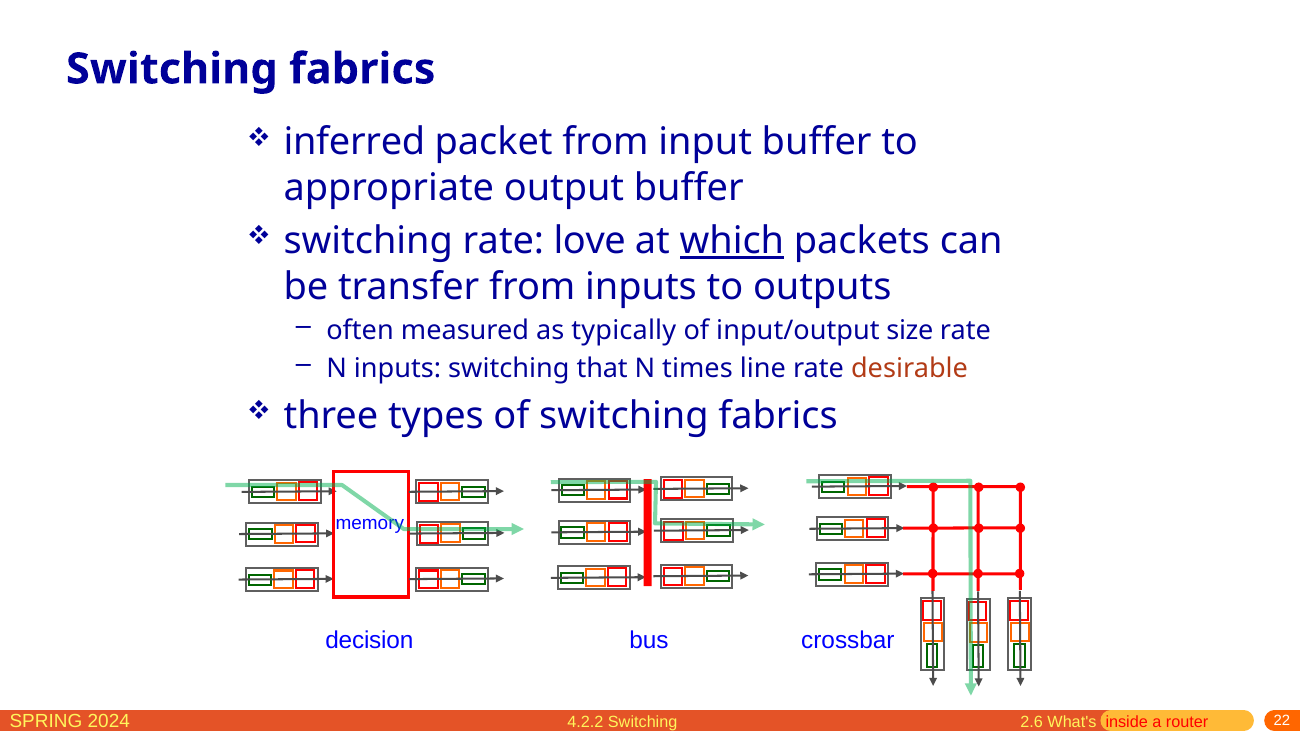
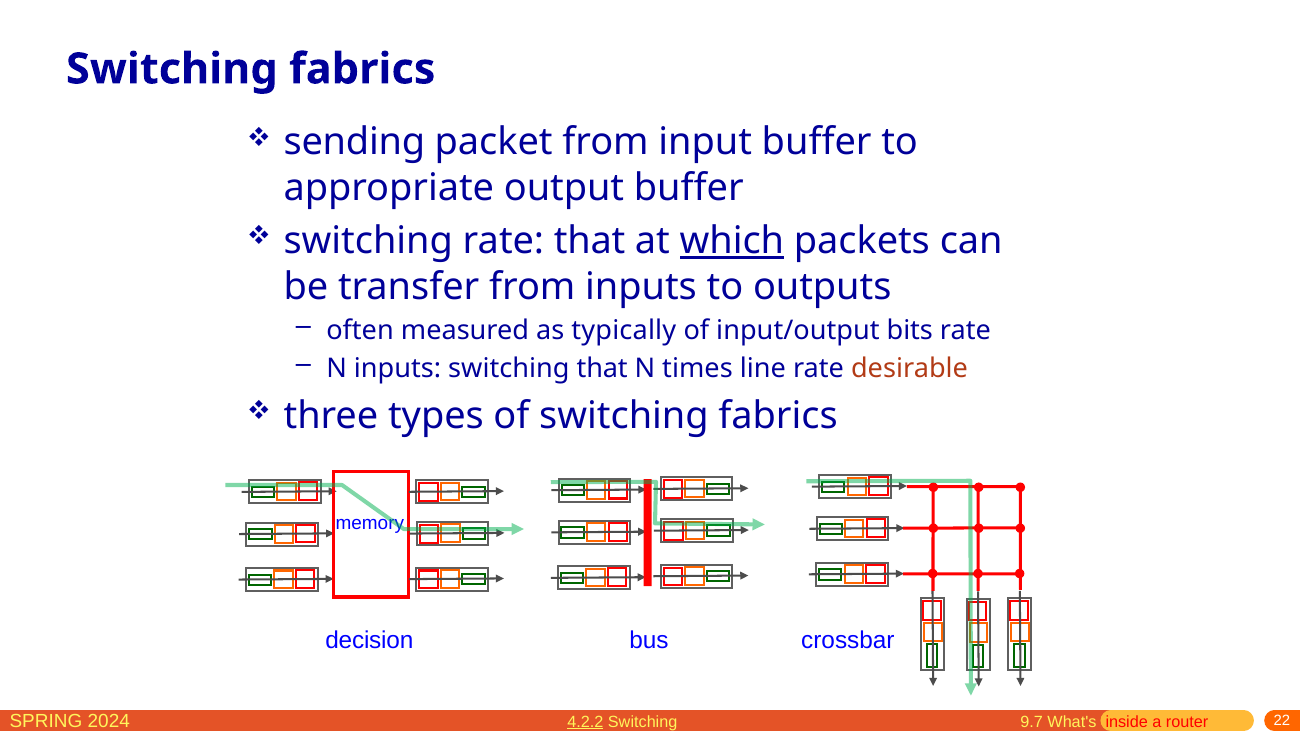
inferred: inferred -> sending
rate love: love -> that
size: size -> bits
4.2.2 underline: none -> present
2.6: 2.6 -> 9.7
